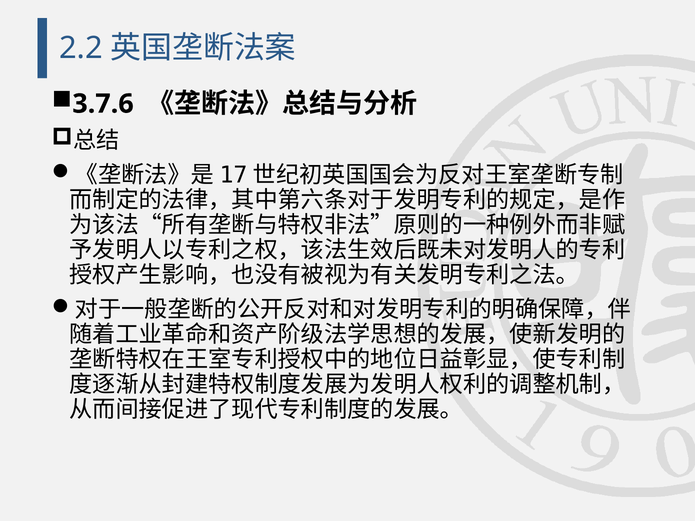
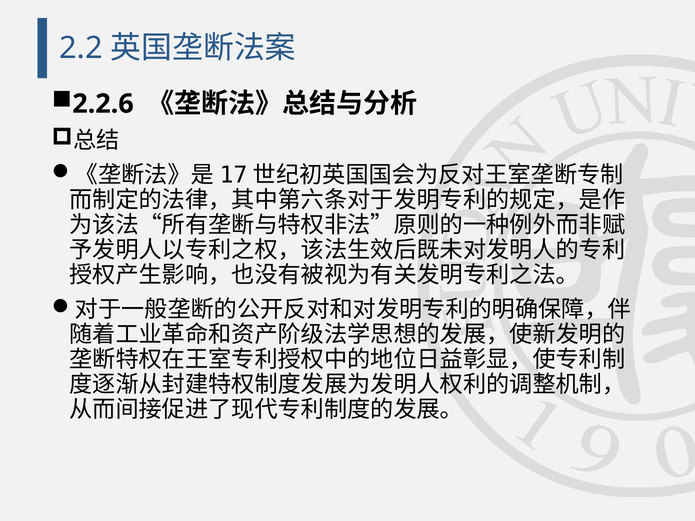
3.7.6: 3.7.6 -> 2.2.6
